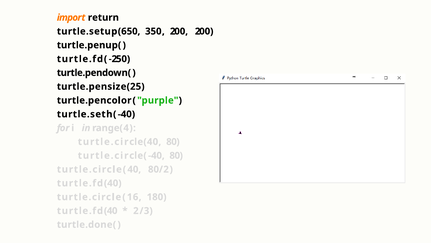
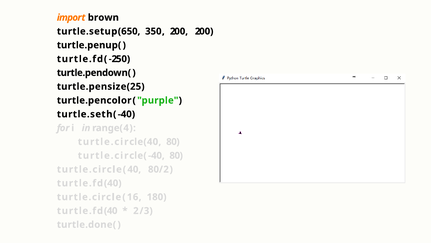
return: return -> brown
